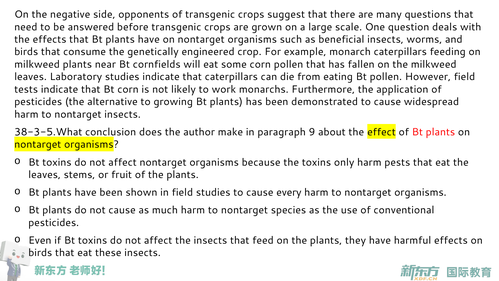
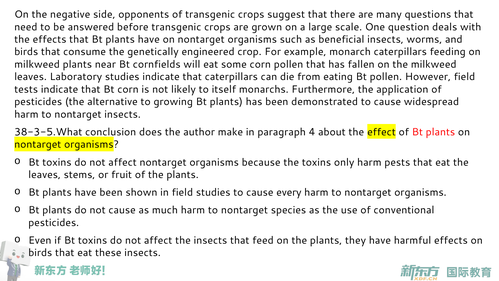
work: work -> itself
9: 9 -> 4
